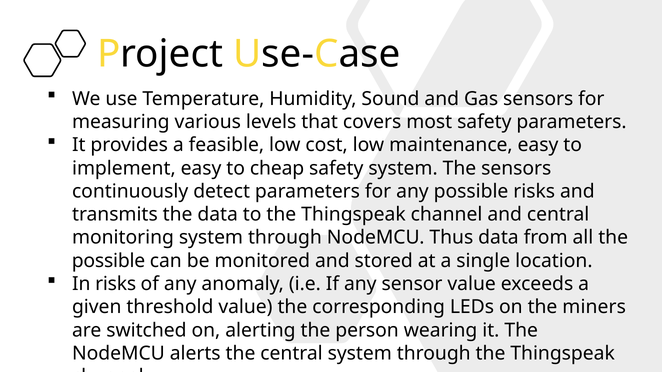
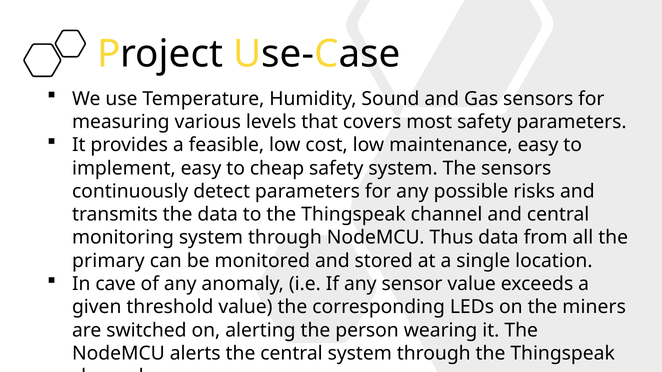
possible at (109, 261): possible -> primary
In risks: risks -> cave
